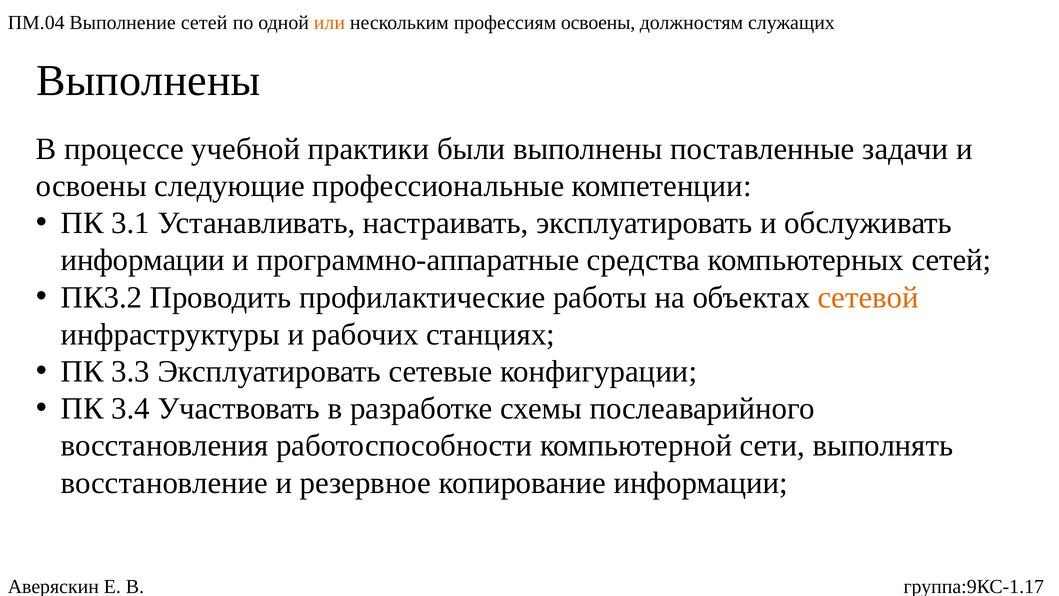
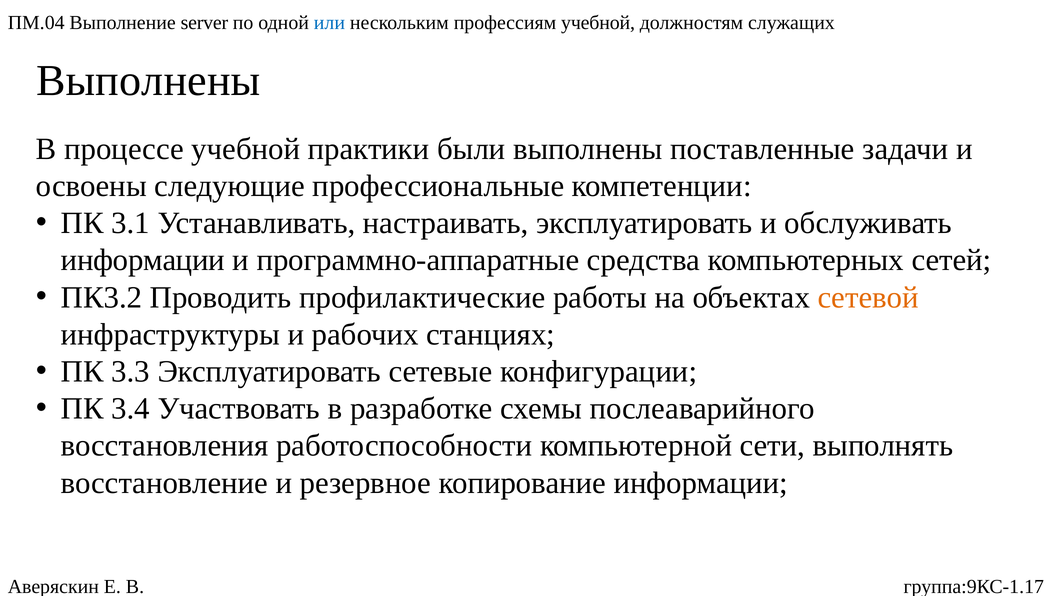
Выполнение сетей: сетей -> server
или colour: orange -> blue
профессиям освоены: освоены -> учебной
